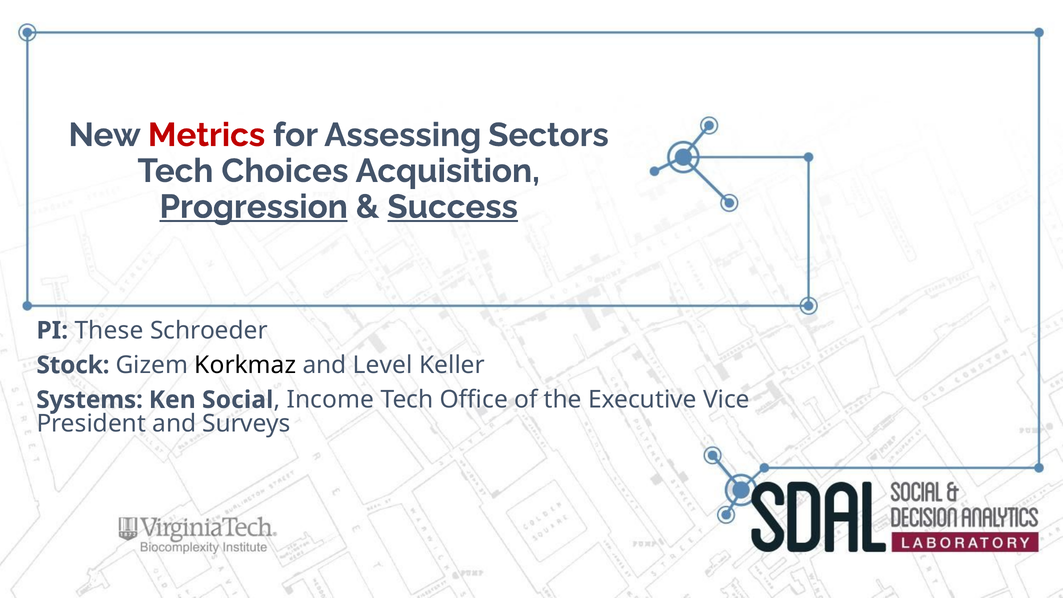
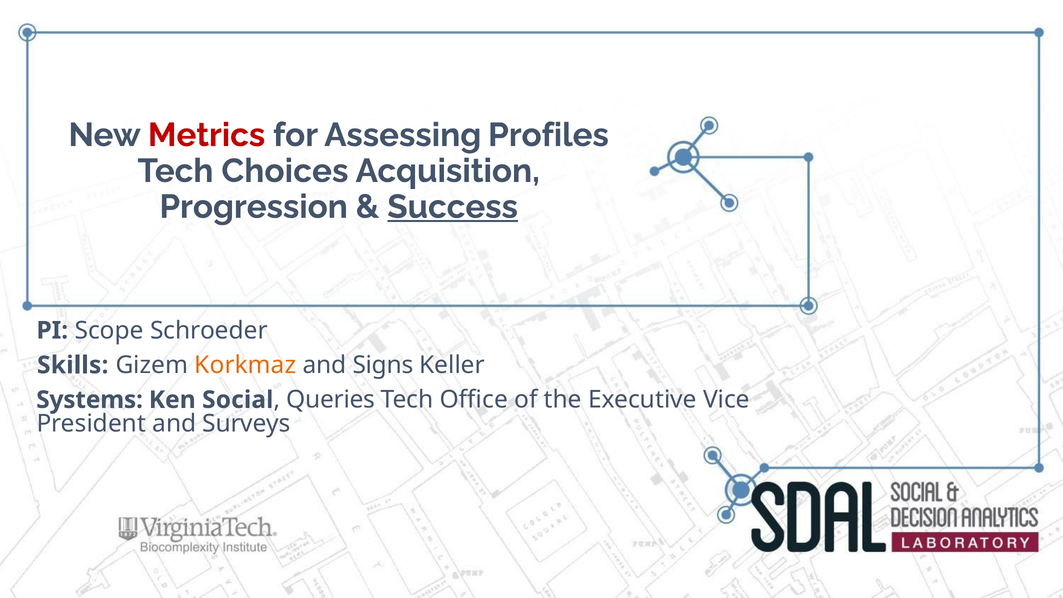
Sectors: Sectors -> Profiles
Progression underline: present -> none
These: These -> Scope
Stock: Stock -> Skills
Korkmaz colour: black -> orange
Level: Level -> Signs
Income: Income -> Queries
